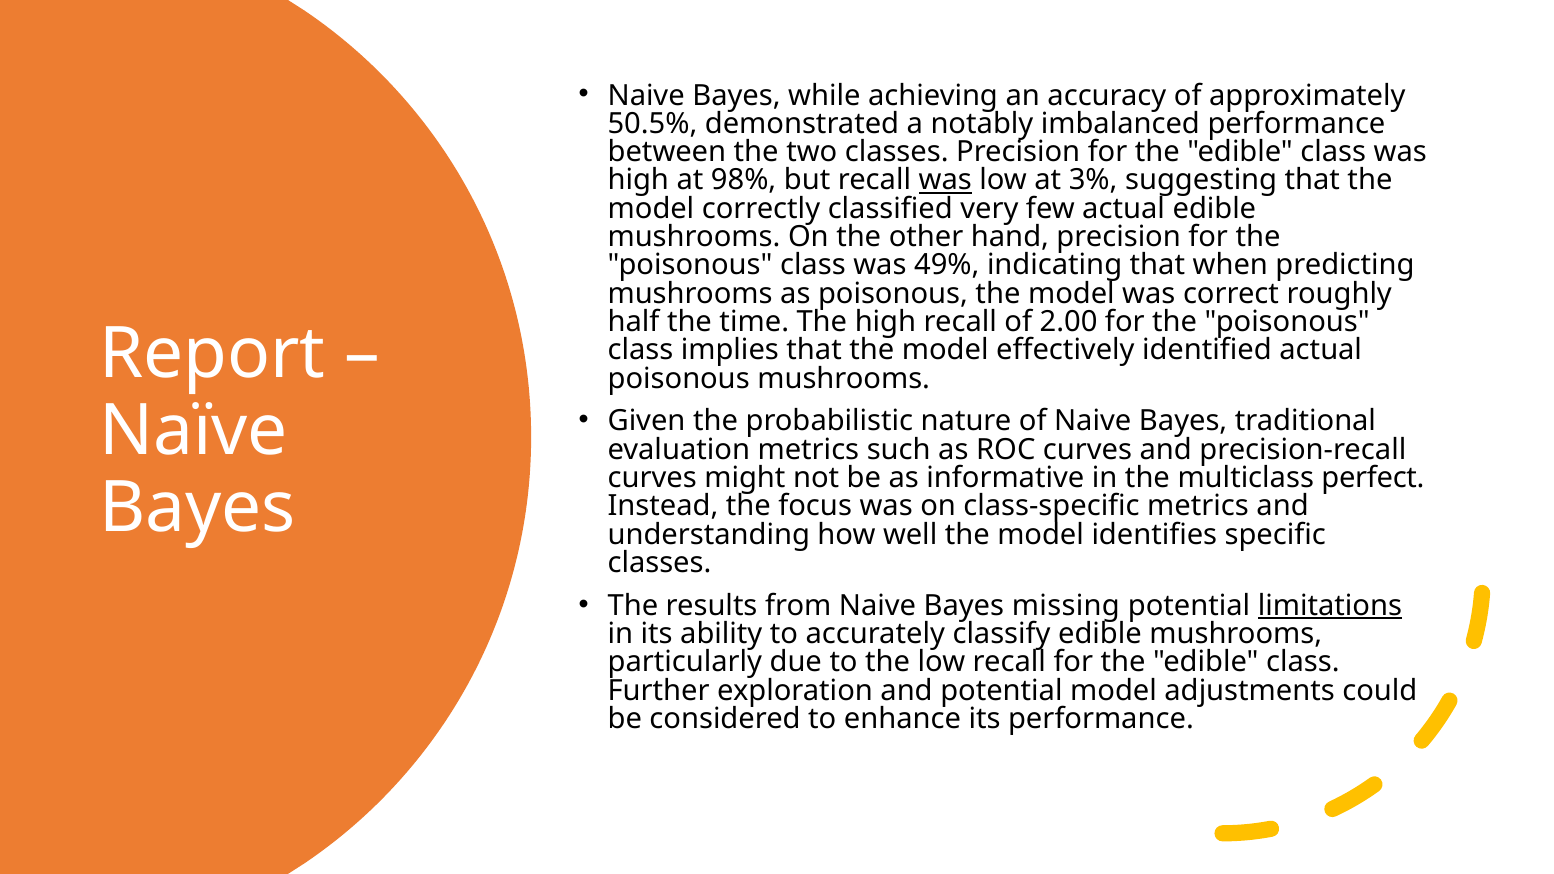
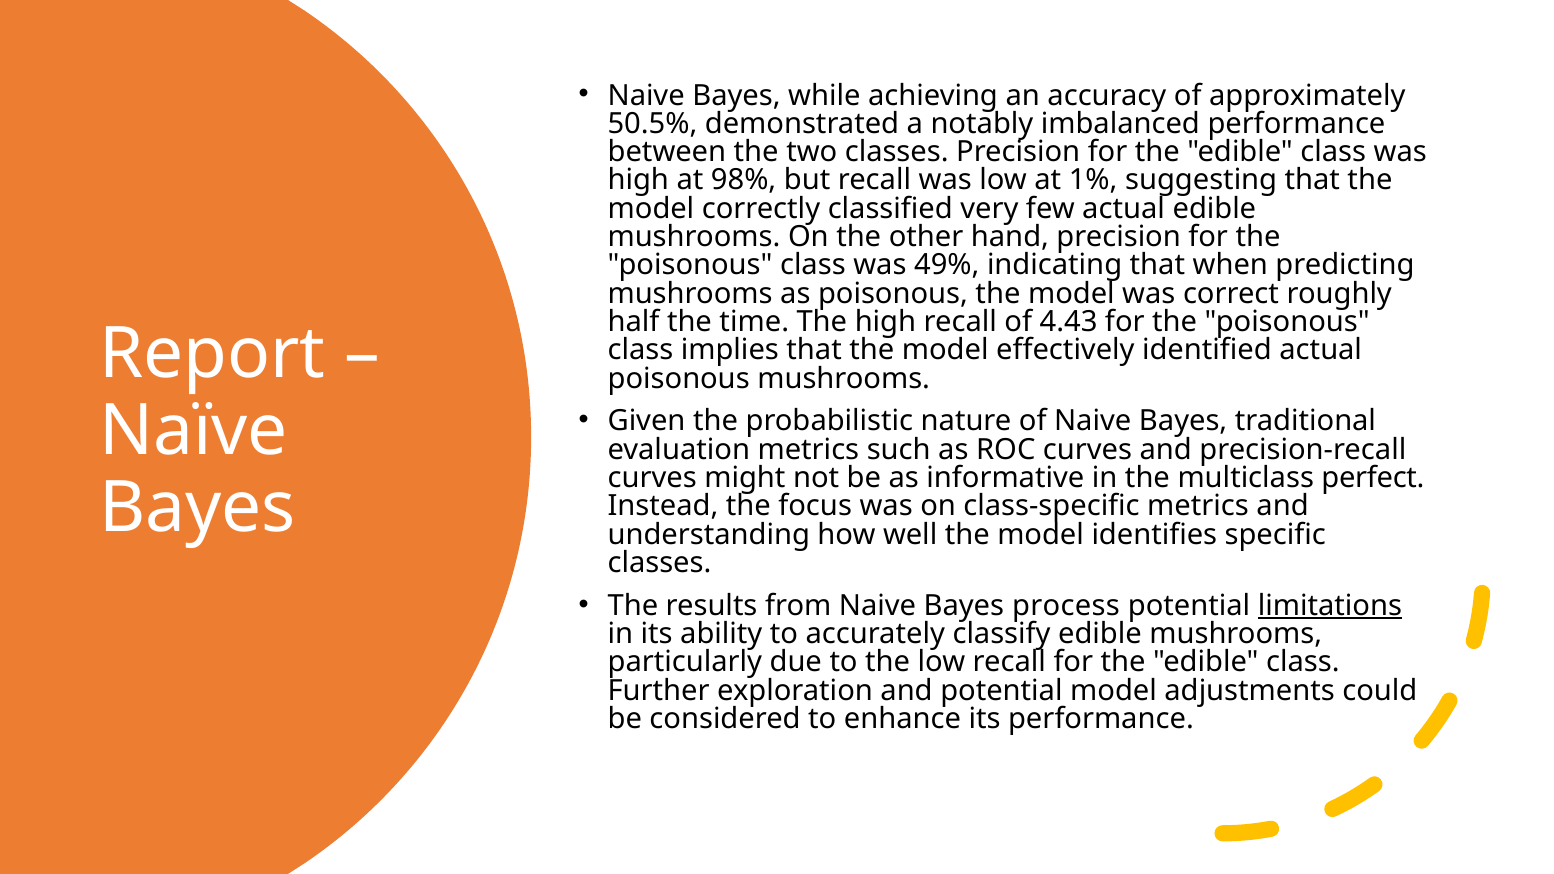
was at (945, 180) underline: present -> none
3%: 3% -> 1%
2.00: 2.00 -> 4.43
missing: missing -> process
